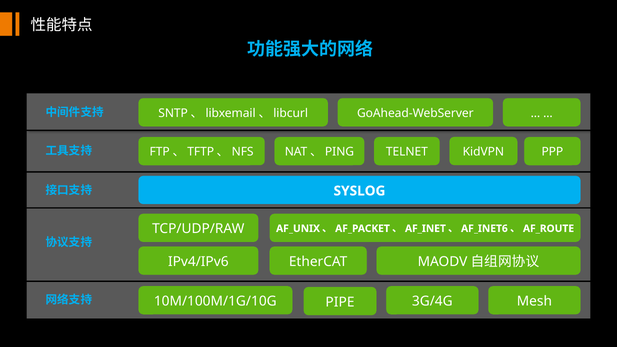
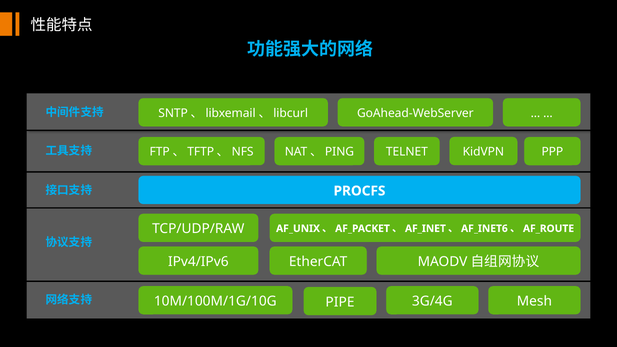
SYSLOG: SYSLOG -> PROCFS
